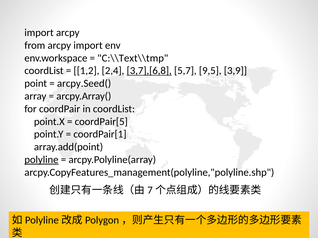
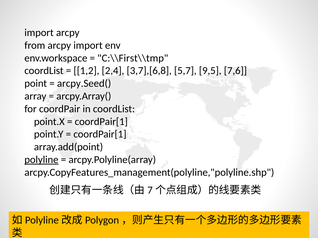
C:\\Text\\tmp: C:\\Text\\tmp -> C:\\First\\tmp
3,7],[6,8 underline: present -> none
3,9: 3,9 -> 7,6
coordPair[5 at (101, 122): coordPair[5 -> coordPair[1
